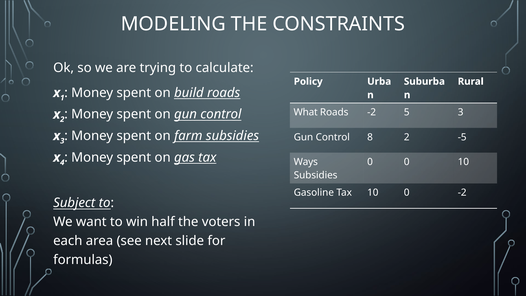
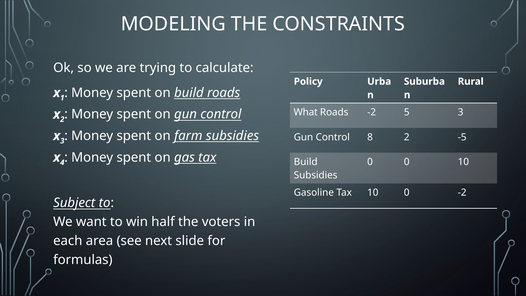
Ways at (306, 162): Ways -> Build
